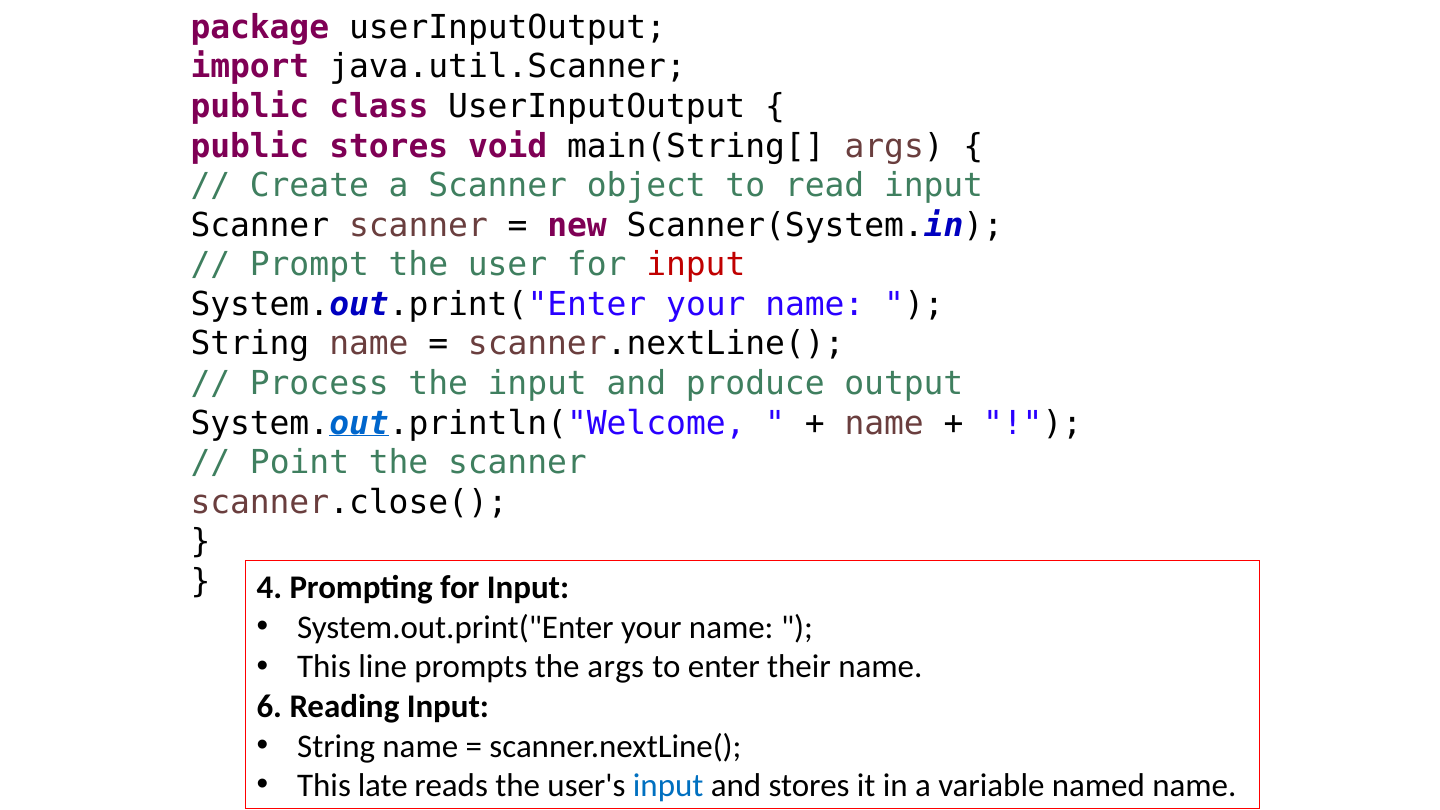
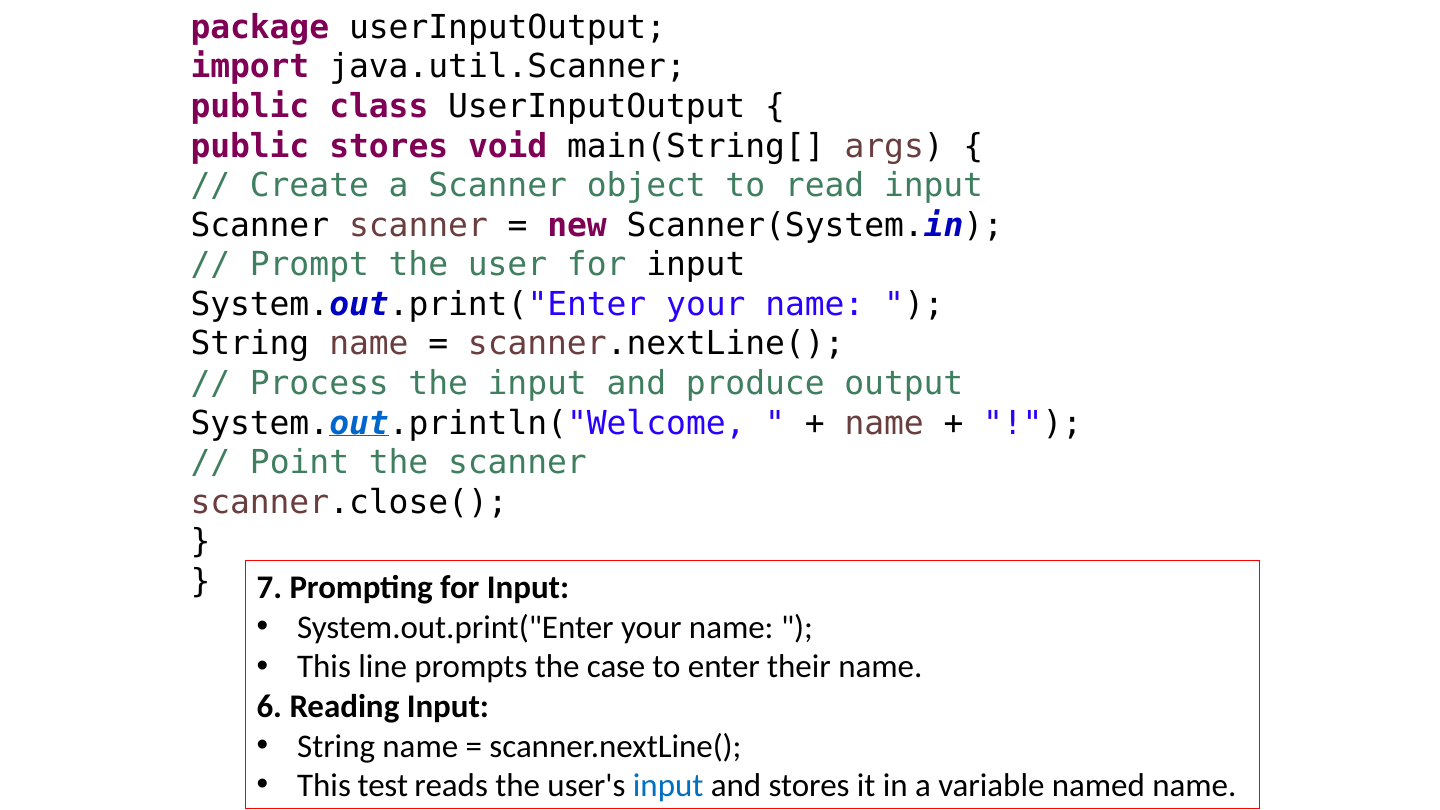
input at (696, 265) colour: red -> black
4: 4 -> 7
the args: args -> case
late: late -> test
